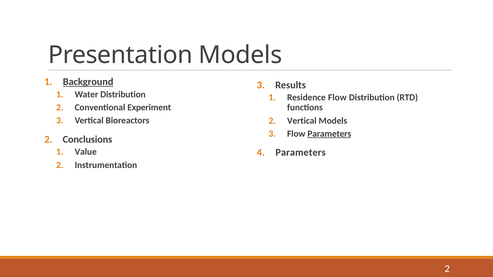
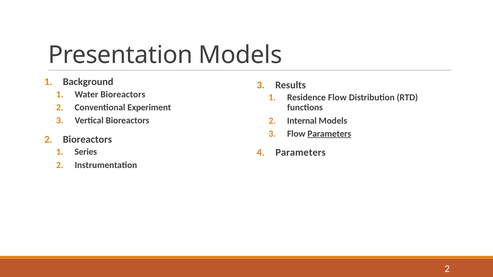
Background underline: present -> none
Water Distribution: Distribution -> Bioreactors
2 Vertical: Vertical -> Internal
2 Conclusions: Conclusions -> Bioreactors
Value: Value -> Series
